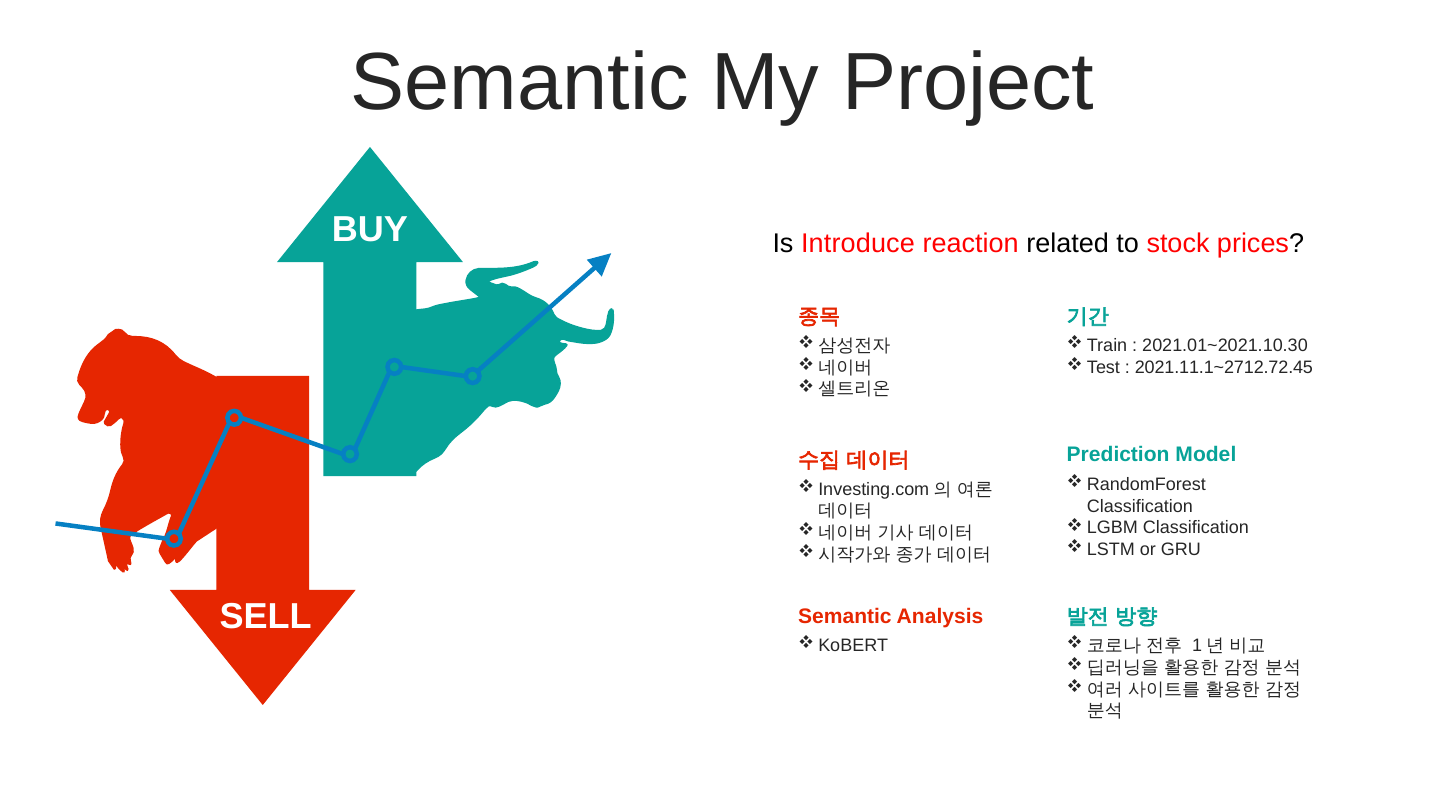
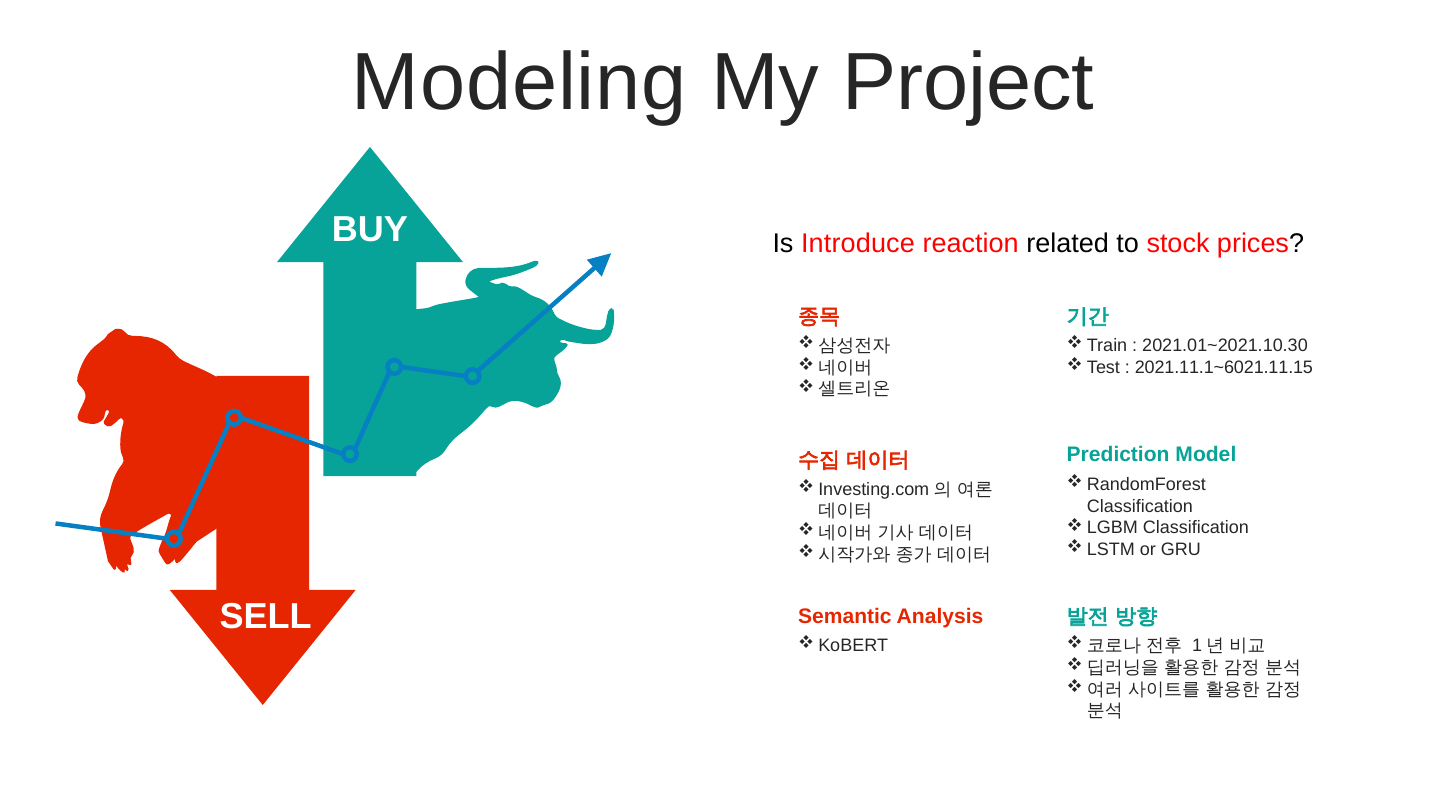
Semantic at (520, 82): Semantic -> Modeling
2021.11.1~2712.72.45: 2021.11.1~2712.72.45 -> 2021.11.1~6021.11.15
